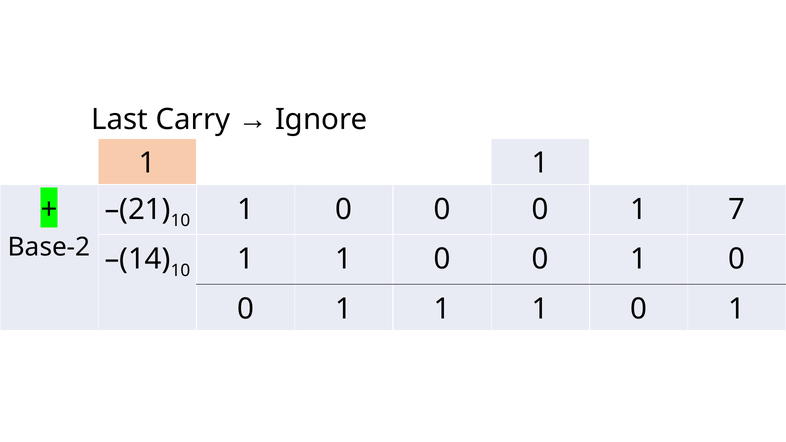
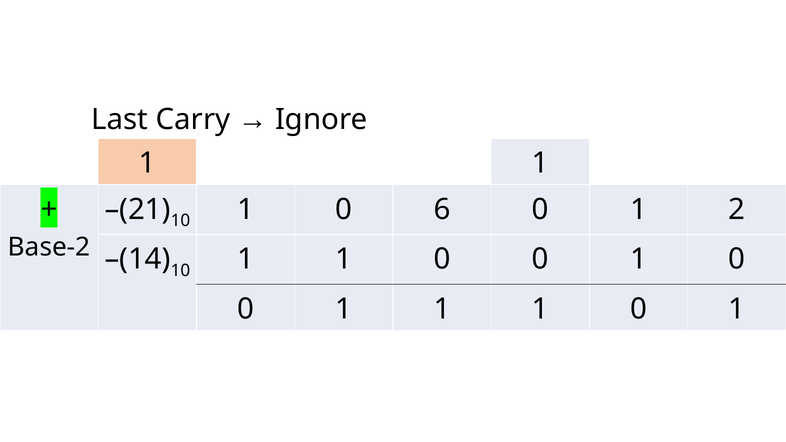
0 at (442, 209): 0 -> 6
7: 7 -> 2
